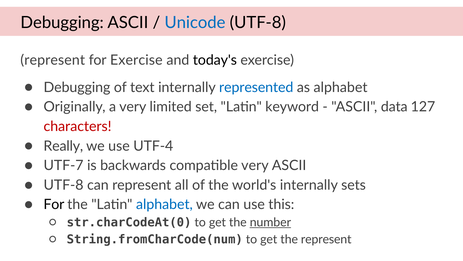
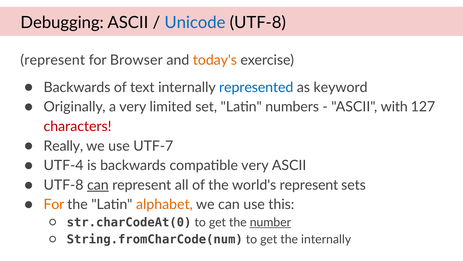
for Exercise: Exercise -> Browser
today's colour: black -> orange
Debugging at (77, 87): Debugging -> Backwards
as alphabet: alphabet -> keyword
keyword: keyword -> numbers
data: data -> with
UTF-4: UTF-4 -> UTF-7
UTF-7: UTF-7 -> UTF-4
can at (98, 185) underline: none -> present
world's internally: internally -> represent
For at (54, 204) colour: black -> orange
alphabet at (164, 204) colour: blue -> orange
the represent: represent -> internally
